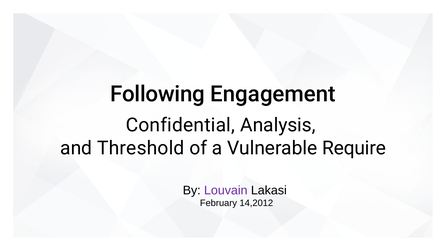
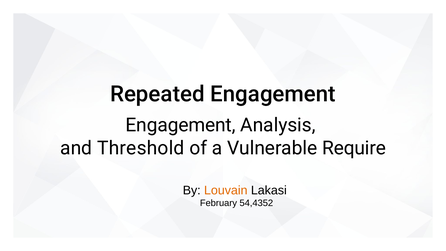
Following: Following -> Repeated
Confidential at (180, 125): Confidential -> Engagement
Louvain colour: purple -> orange
14,2012: 14,2012 -> 54,4352
